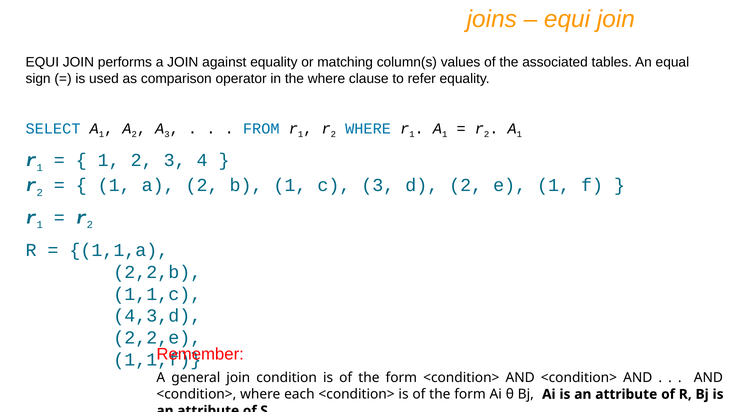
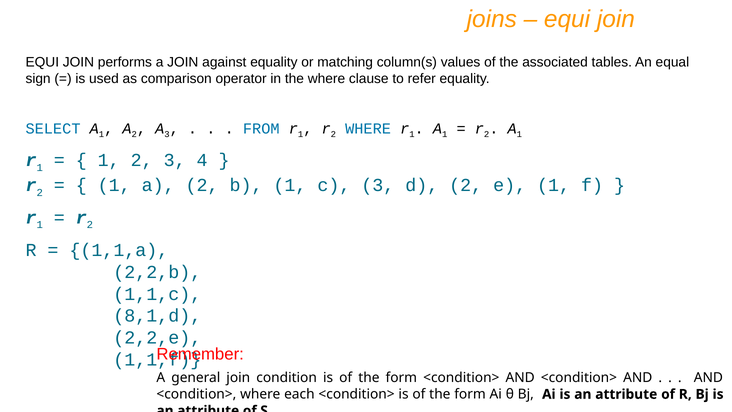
4,3,d: 4,3,d -> 8,1,d
